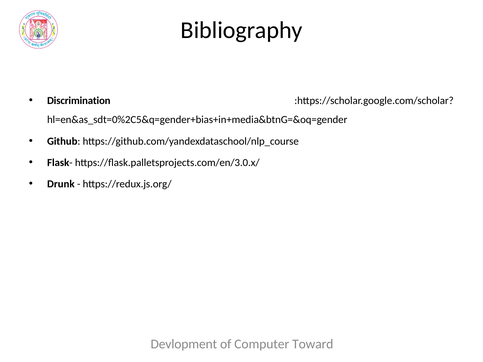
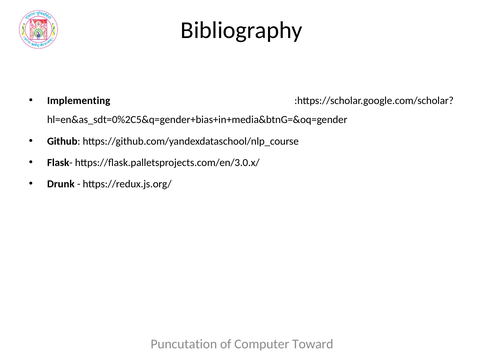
Discrimination: Discrimination -> Implementing
Devlopment: Devlopment -> Puncutation
